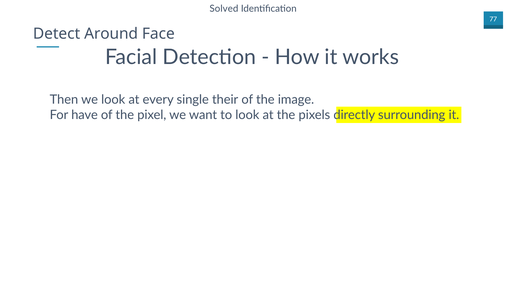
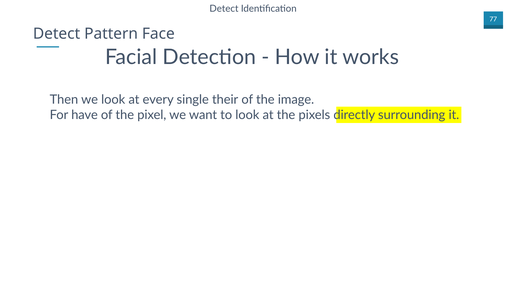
Solved at (224, 9): Solved -> Detect
Around: Around -> Pattern
